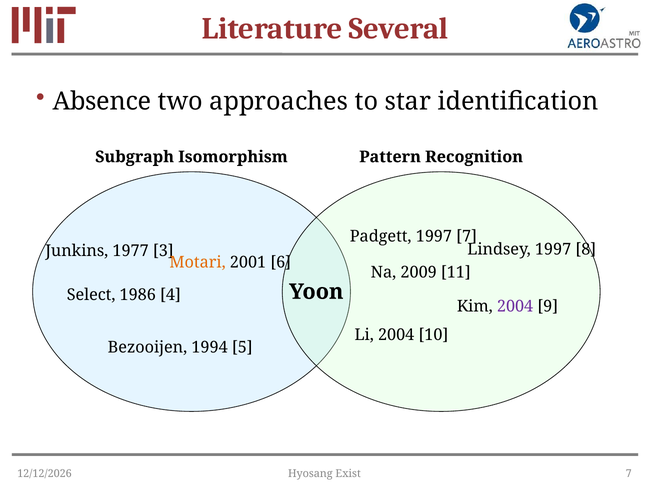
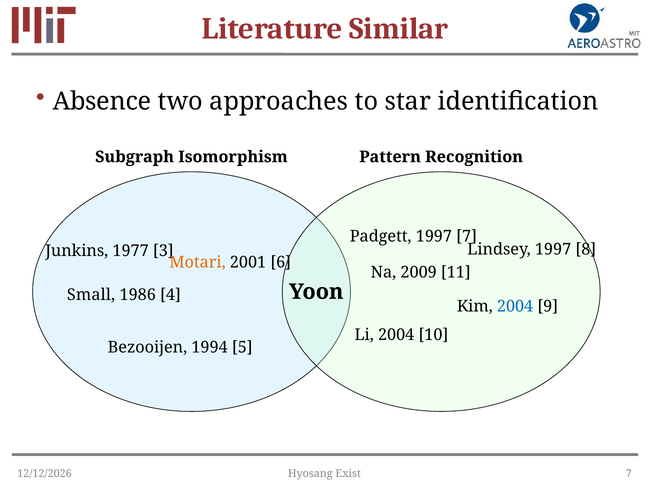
Several: Several -> Similar
Select: Select -> Small
2004 at (515, 306) colour: purple -> blue
